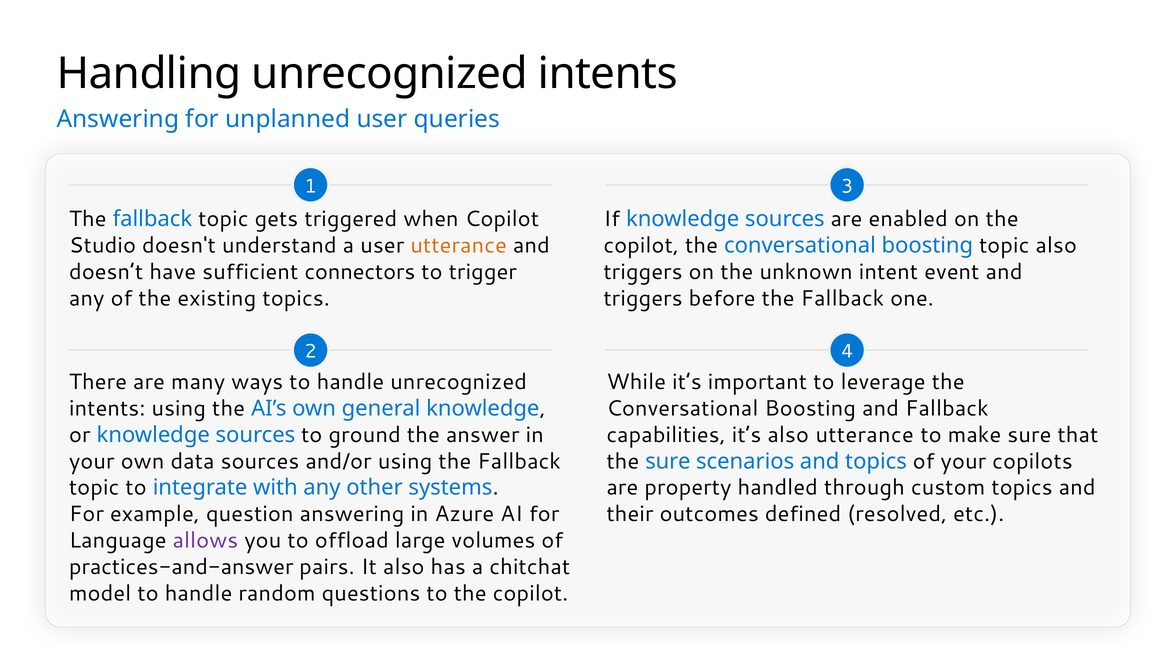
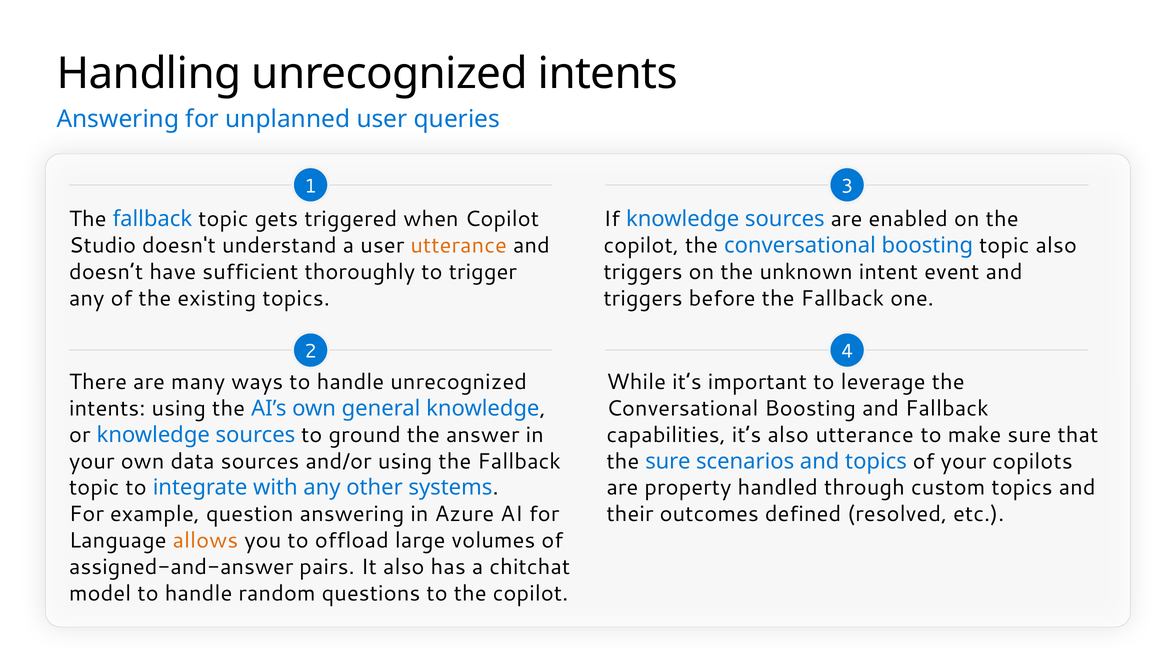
connectors: connectors -> thoroughly
allows colour: purple -> orange
practices-and-answer: practices-and-answer -> assigned-and-answer
